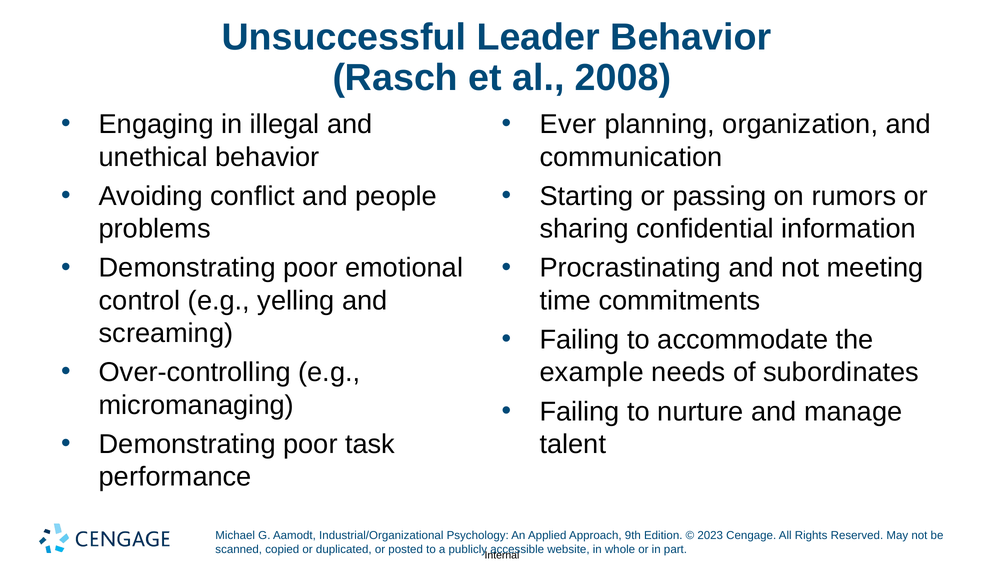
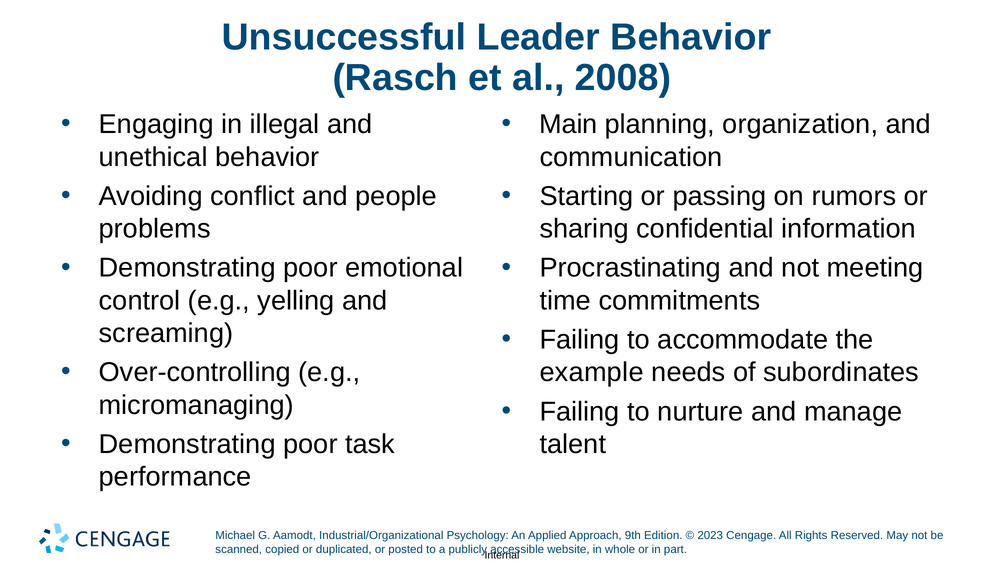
Ever: Ever -> Main
